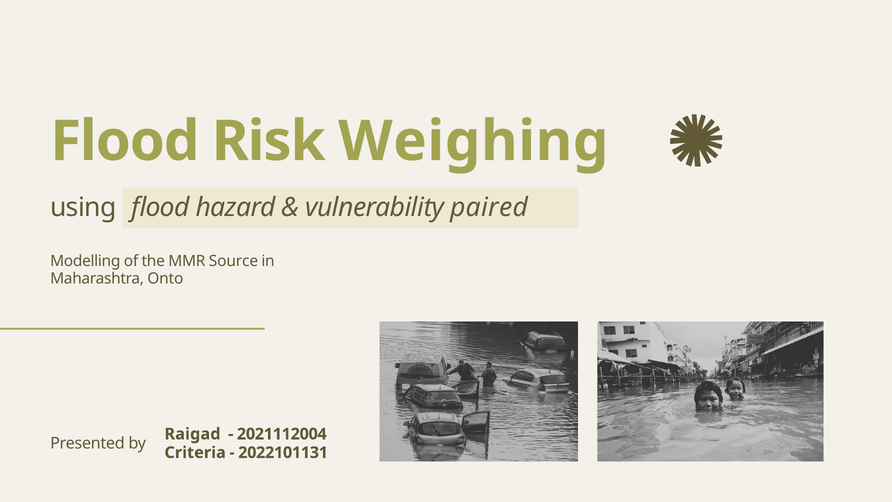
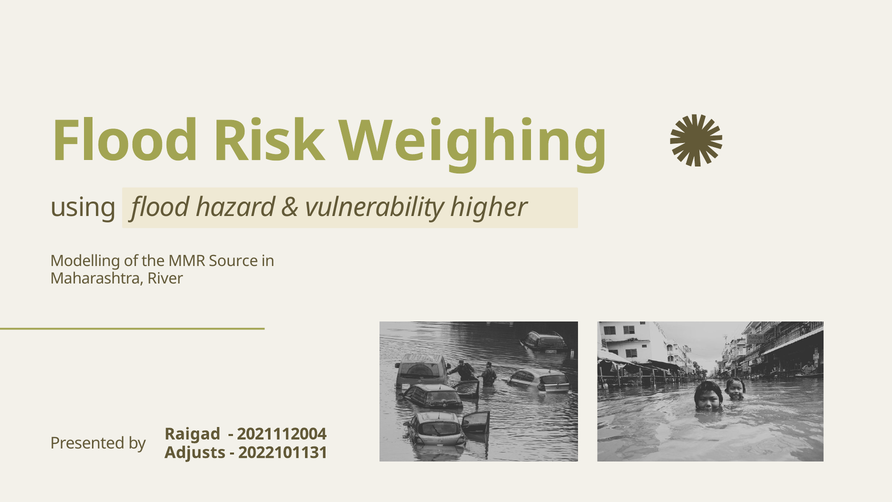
paired: paired -> higher
Onto: Onto -> River
Criteria: Criteria -> Adjusts
